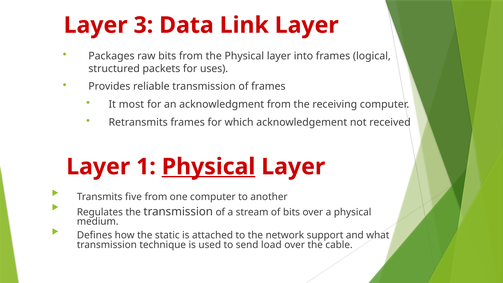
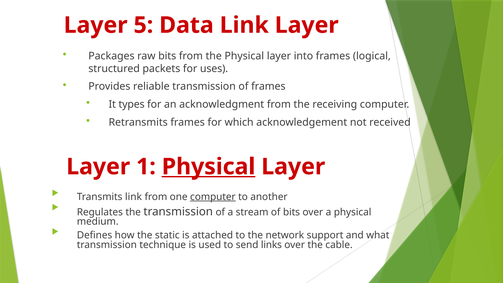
3: 3 -> 5
most: most -> types
Transmits five: five -> link
computer at (213, 197) underline: none -> present
load: load -> links
